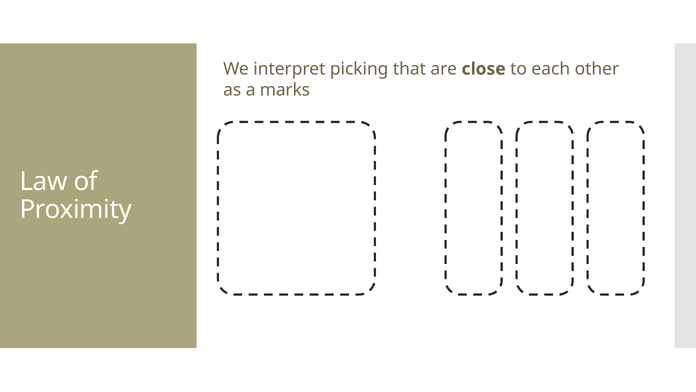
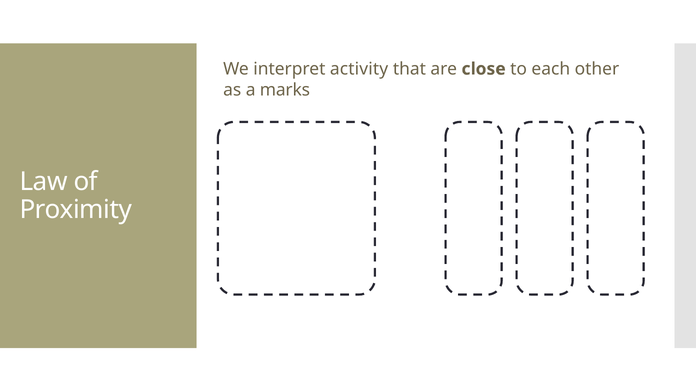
picking: picking -> activity
